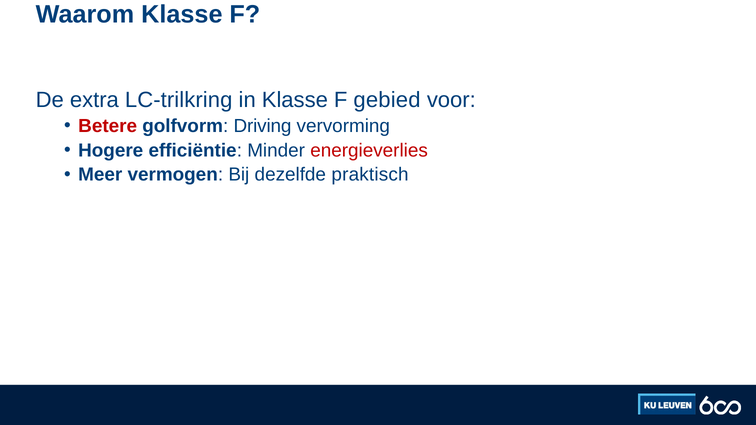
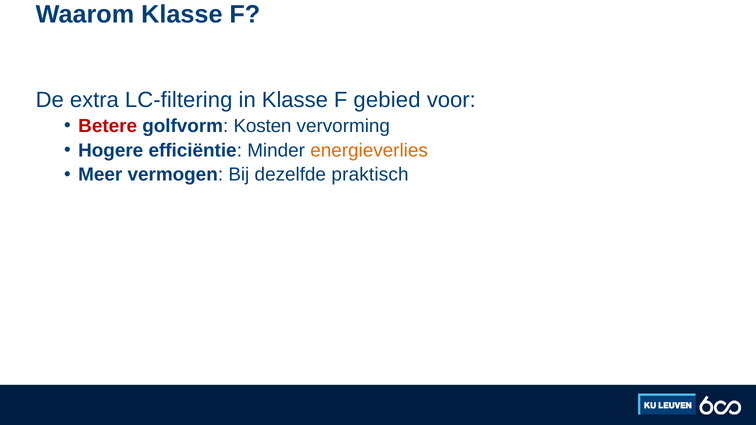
LC-trilkring: LC-trilkring -> LC-filtering
Driving: Driving -> Kosten
energieverlies colour: red -> orange
